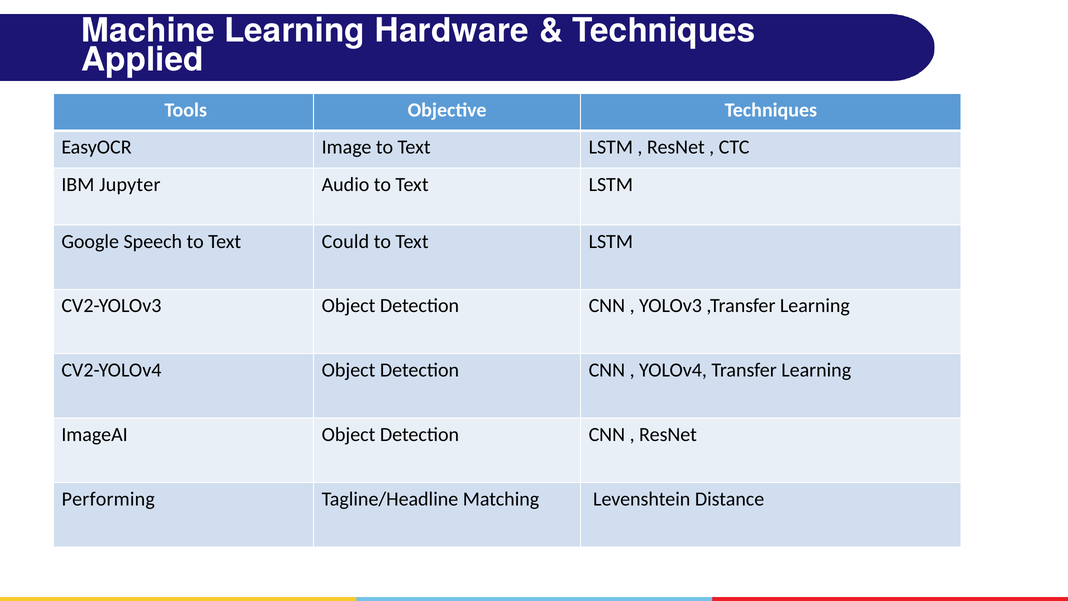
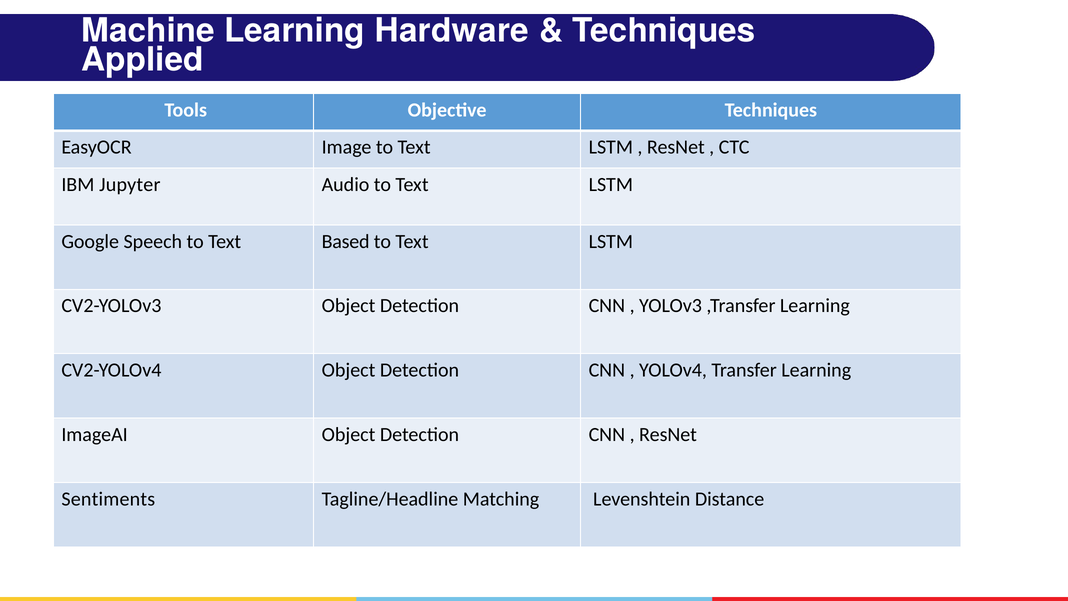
Could: Could -> Based
Performing: Performing -> Sentiments
